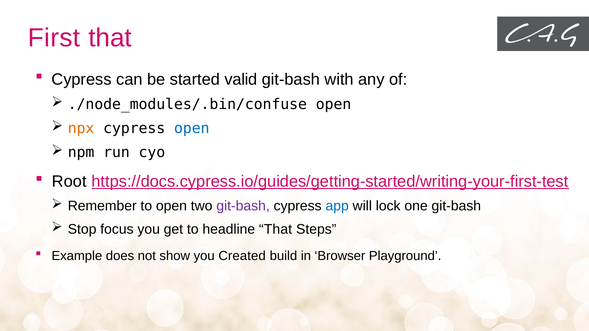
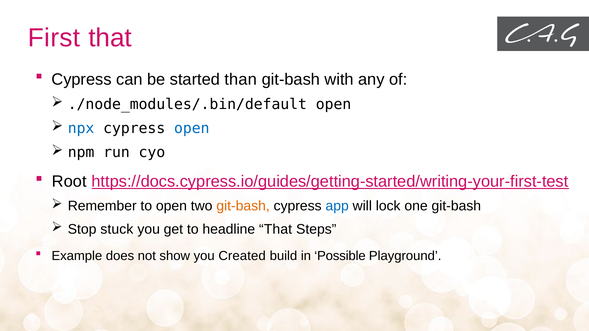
valid: valid -> than
./node_modules/.bin/confuse: ./node_modules/.bin/confuse -> ./node_modules/.bin/default
npx colour: orange -> blue
git-bash at (243, 206) colour: purple -> orange
focus: focus -> stuck
Browser: Browser -> Possible
